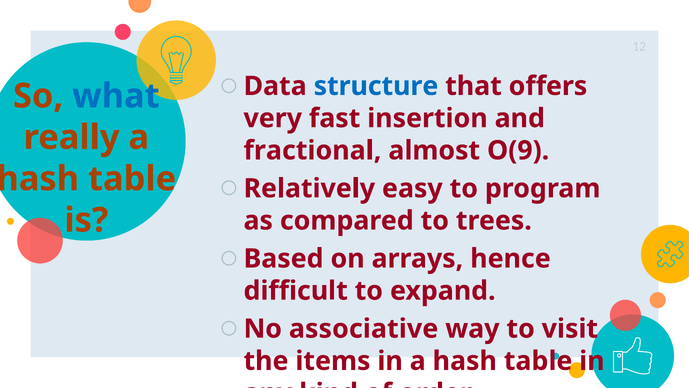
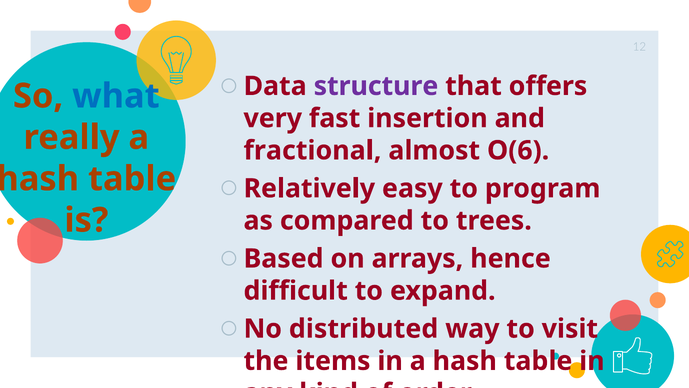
structure colour: blue -> purple
O(9: O(9 -> O(6
associative: associative -> distributed
